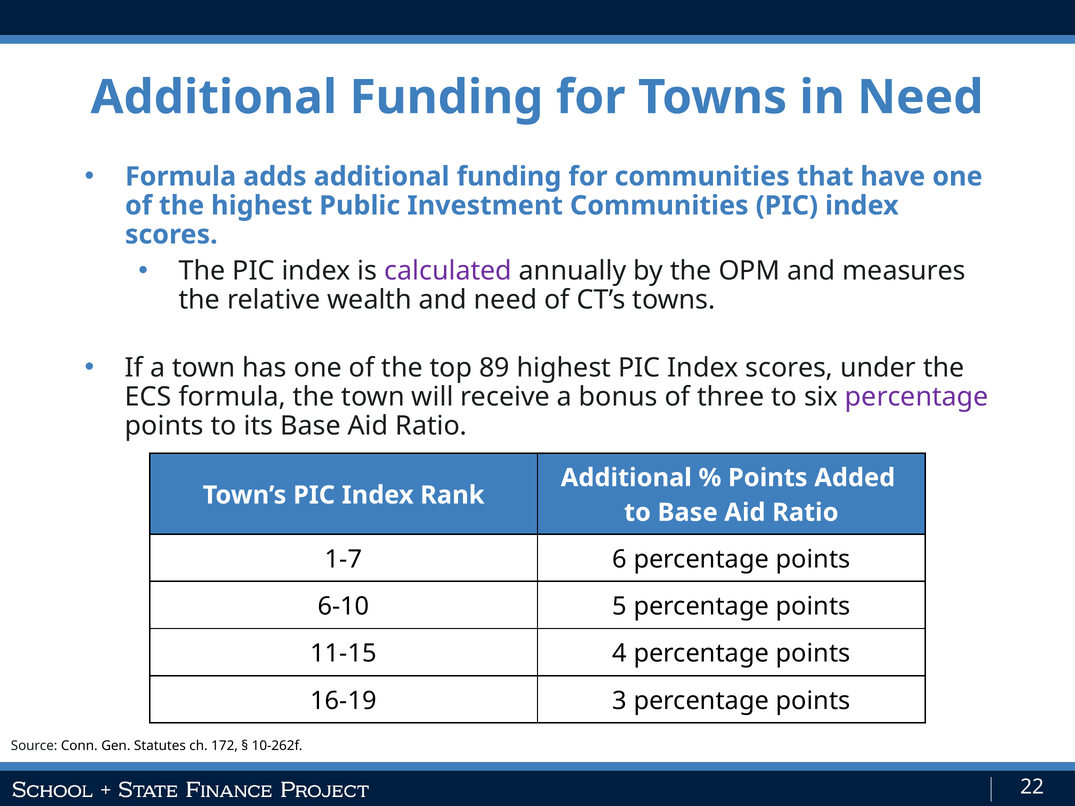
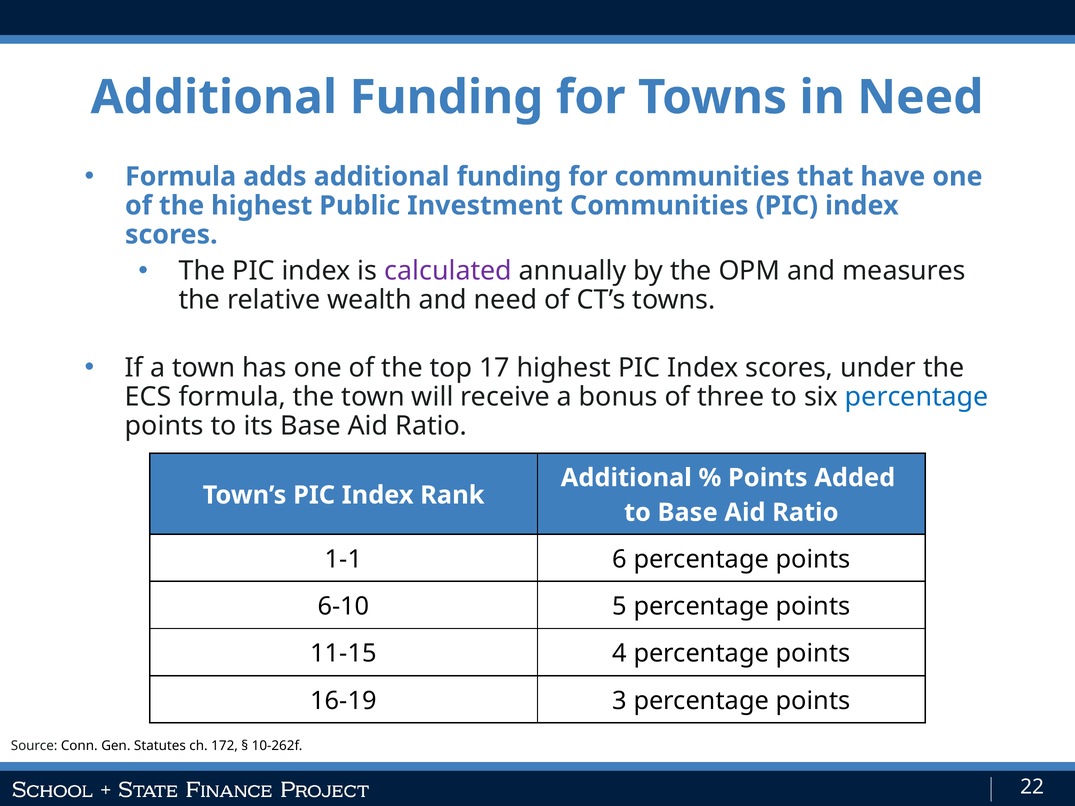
89: 89 -> 17
percentage at (917, 397) colour: purple -> blue
1-7: 1-7 -> 1-1
